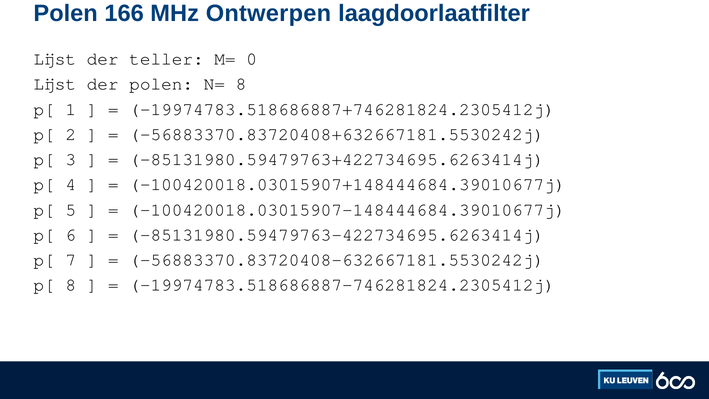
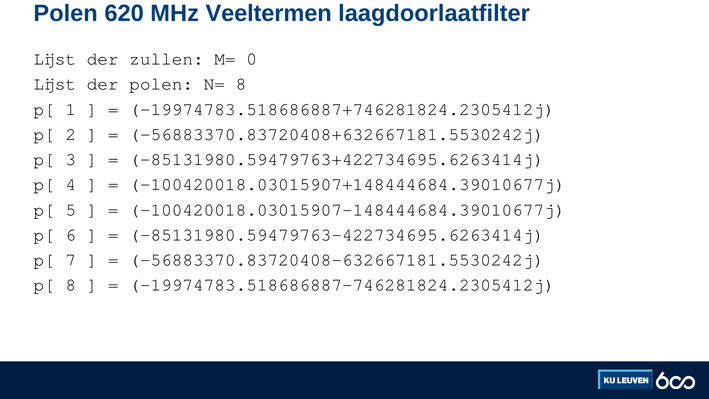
166: 166 -> 620
Ontwerpen: Ontwerpen -> Veeltermen
teller: teller -> zullen
